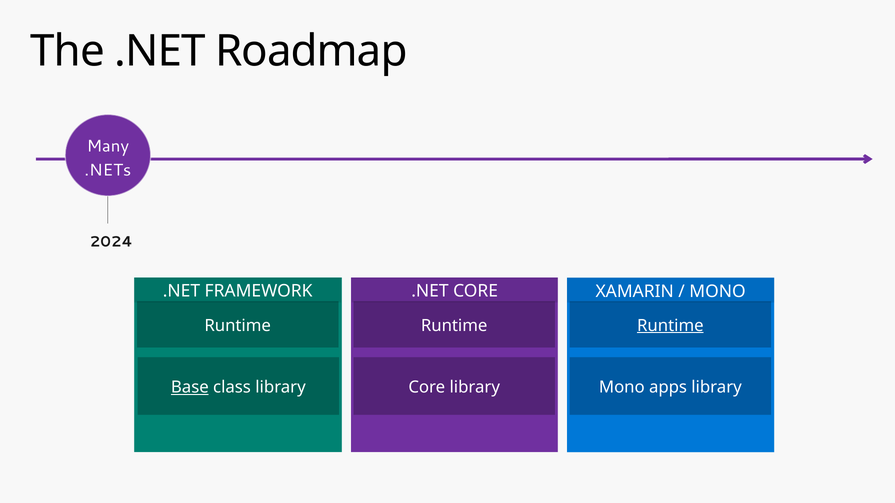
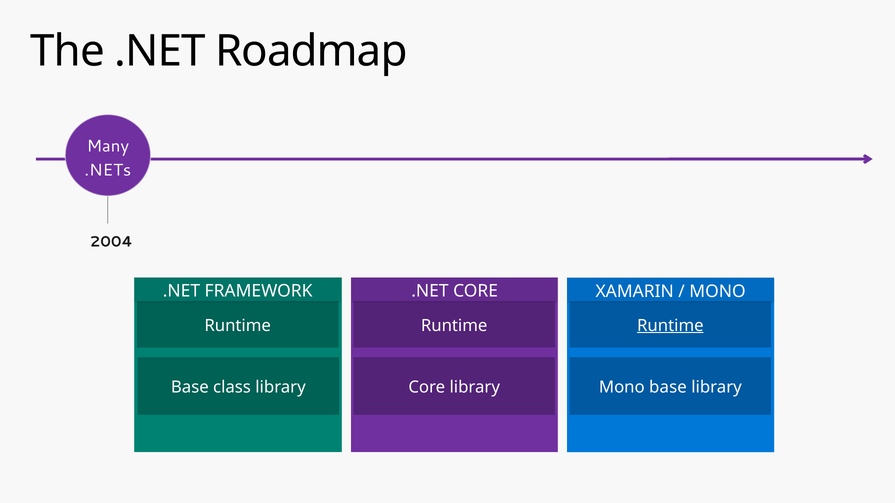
2024: 2024 -> 2004
Base at (190, 388) underline: present -> none
library Mono apps: apps -> base
